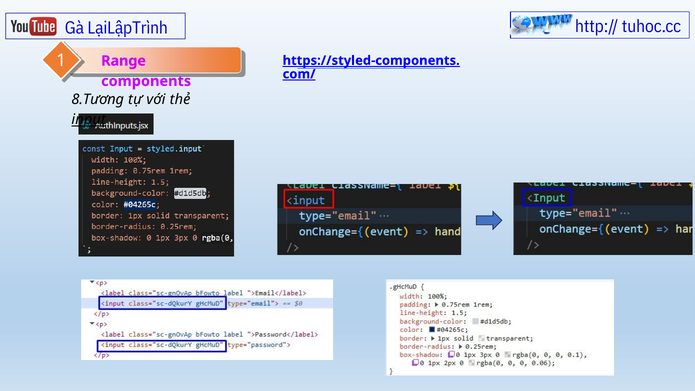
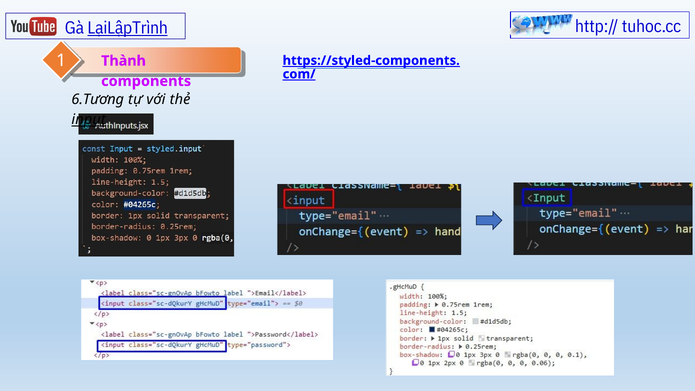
LạiLậpTrình underline: none -> present
Range: Range -> Thành
8.Tương: 8.Tương -> 6.Tương
